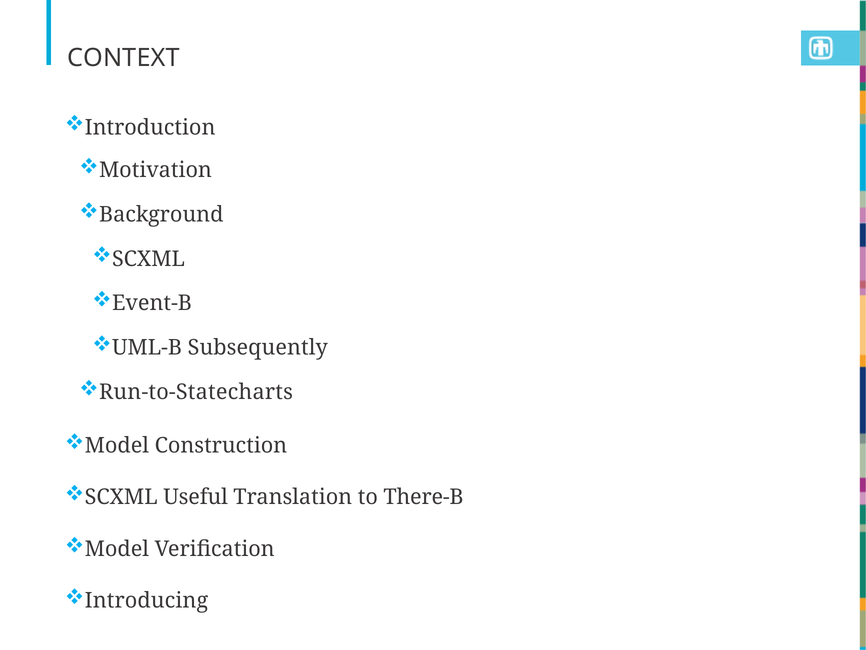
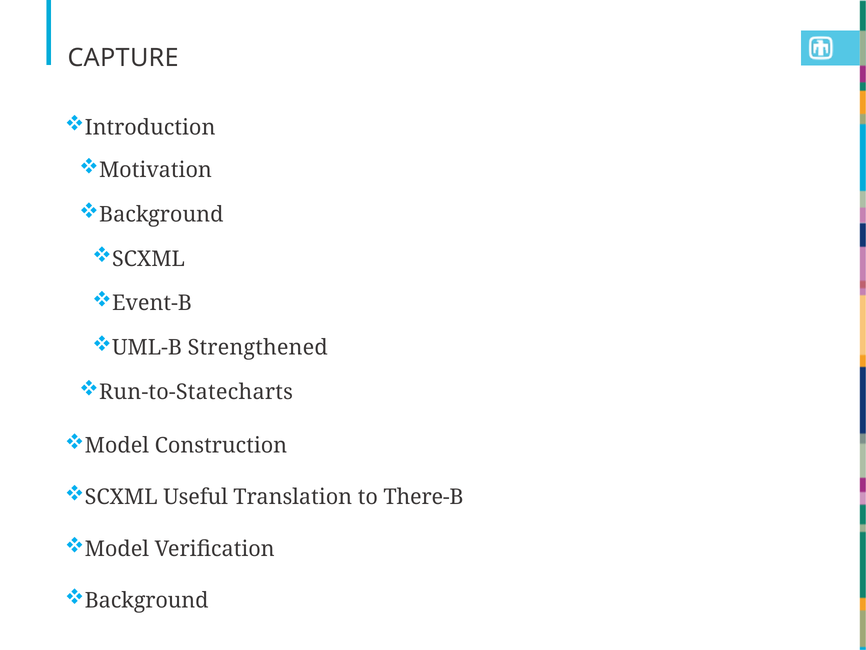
CONTEXT: CONTEXT -> CAPTURE
Subsequently: Subsequently -> Strengthened
Introducing at (146, 600): Introducing -> Background
